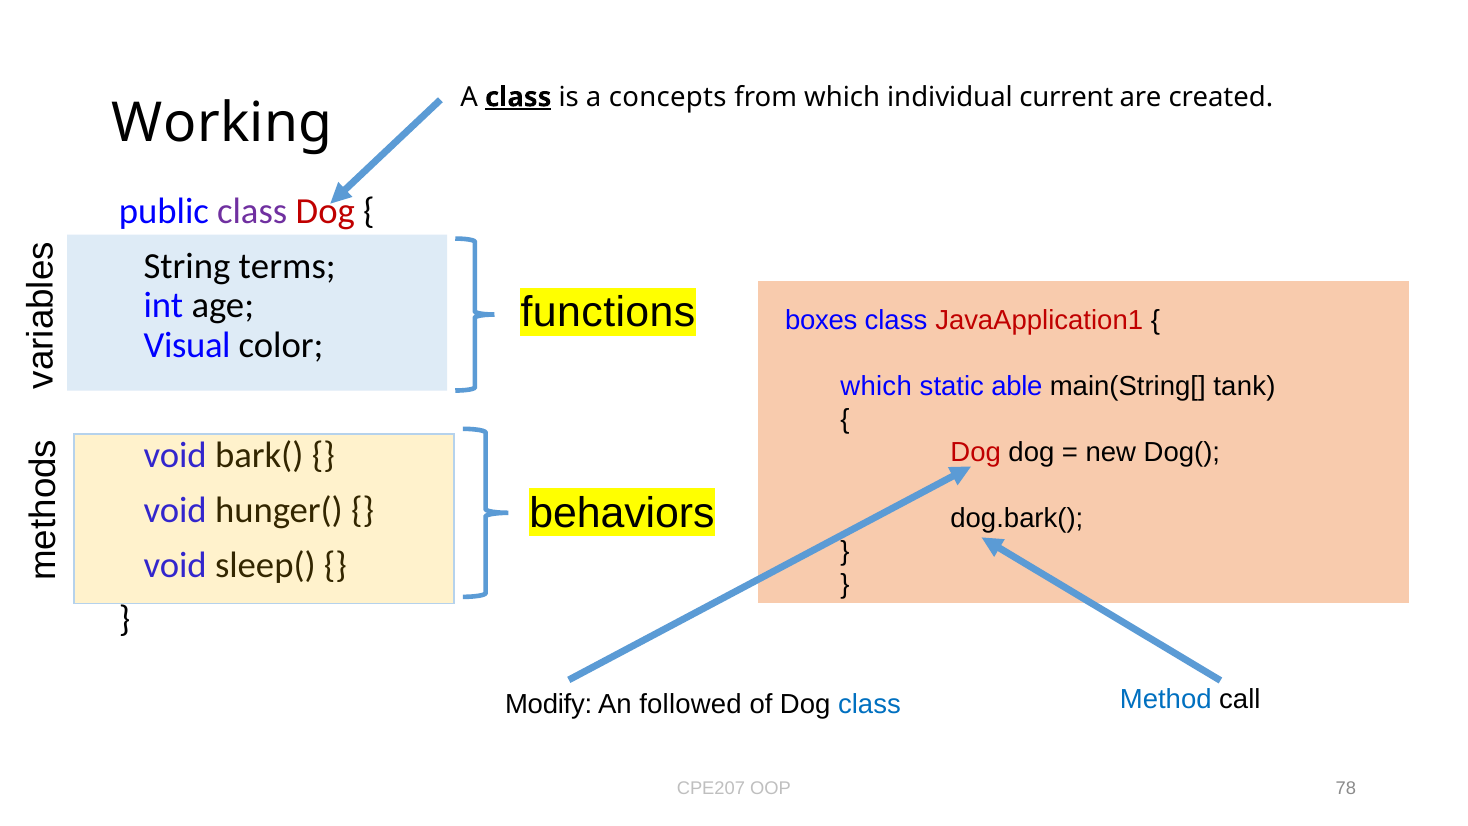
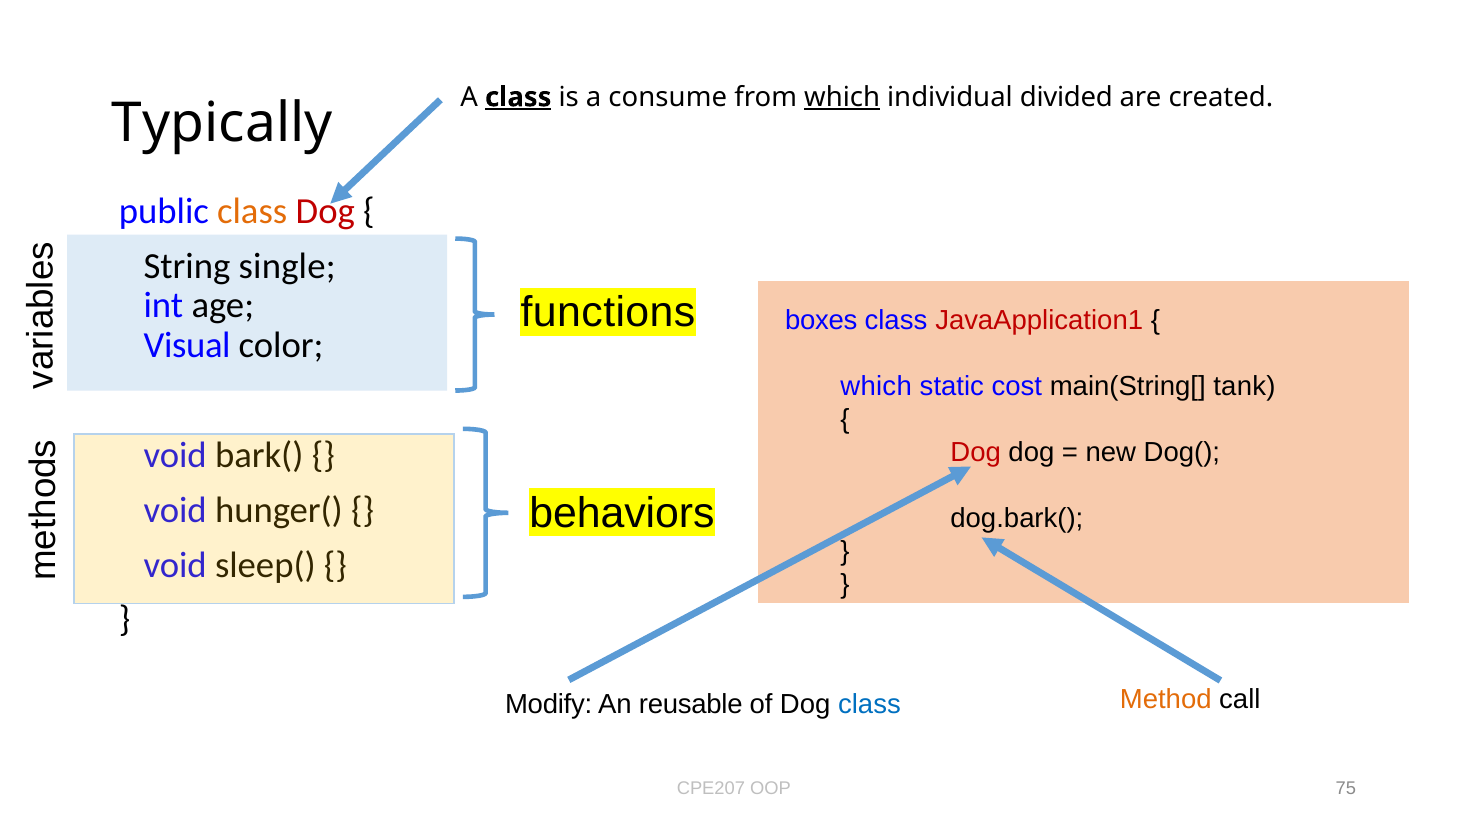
concepts: concepts -> consume
which at (842, 97) underline: none -> present
current: current -> divided
Working: Working -> Typically
class at (252, 211) colour: purple -> orange
terms: terms -> single
able: able -> cost
Method colour: blue -> orange
followed: followed -> reusable
78: 78 -> 75
